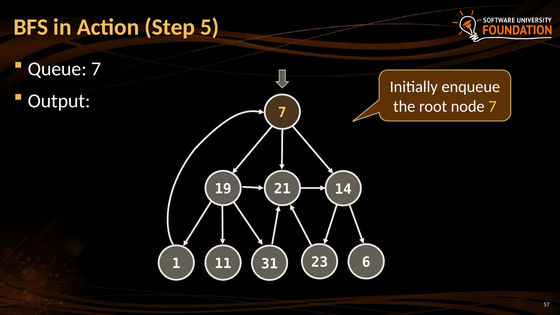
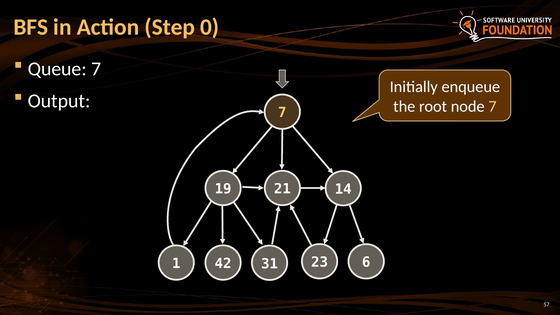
5: 5 -> 0
11: 11 -> 42
